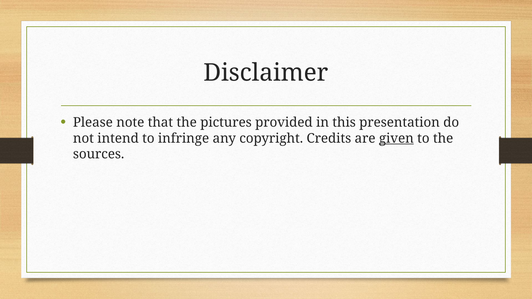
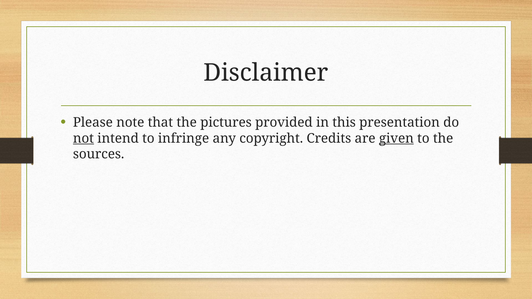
not underline: none -> present
